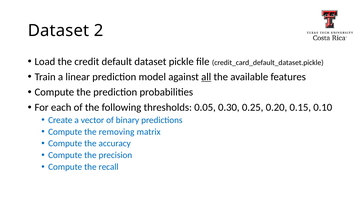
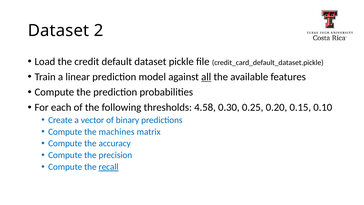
0.05: 0.05 -> 4.58
removing: removing -> machines
recall underline: none -> present
